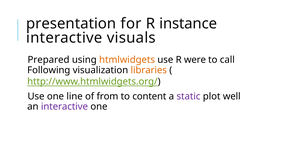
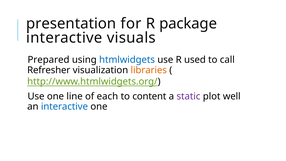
instance: instance -> package
htmlwidgets colour: orange -> blue
were: were -> used
Following: Following -> Refresher
from: from -> each
interactive at (64, 107) colour: purple -> blue
